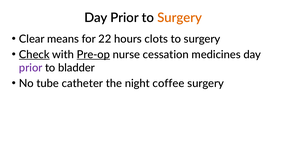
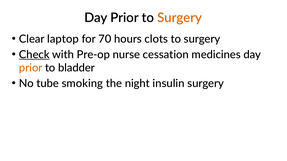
means: means -> laptop
22: 22 -> 70
Pre-op underline: present -> none
prior at (31, 68) colour: purple -> orange
catheter: catheter -> smoking
coffee: coffee -> insulin
